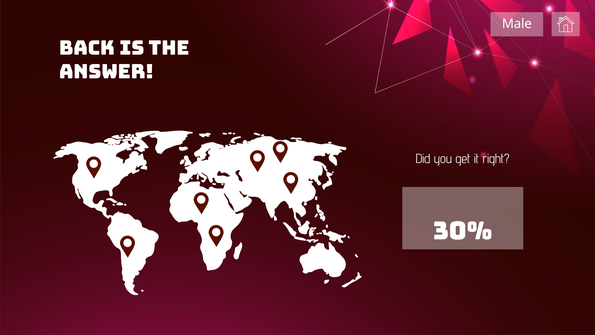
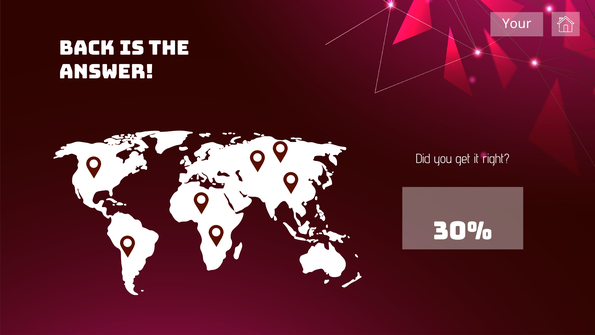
Male: Male -> Your
